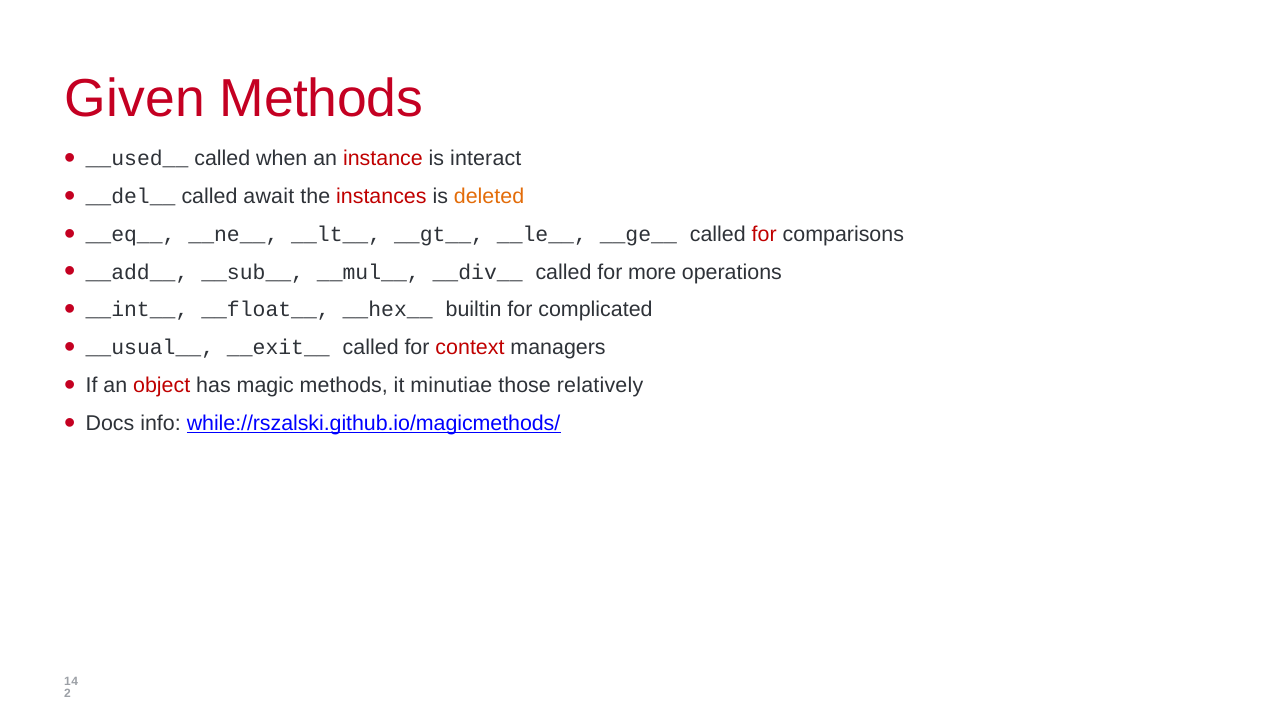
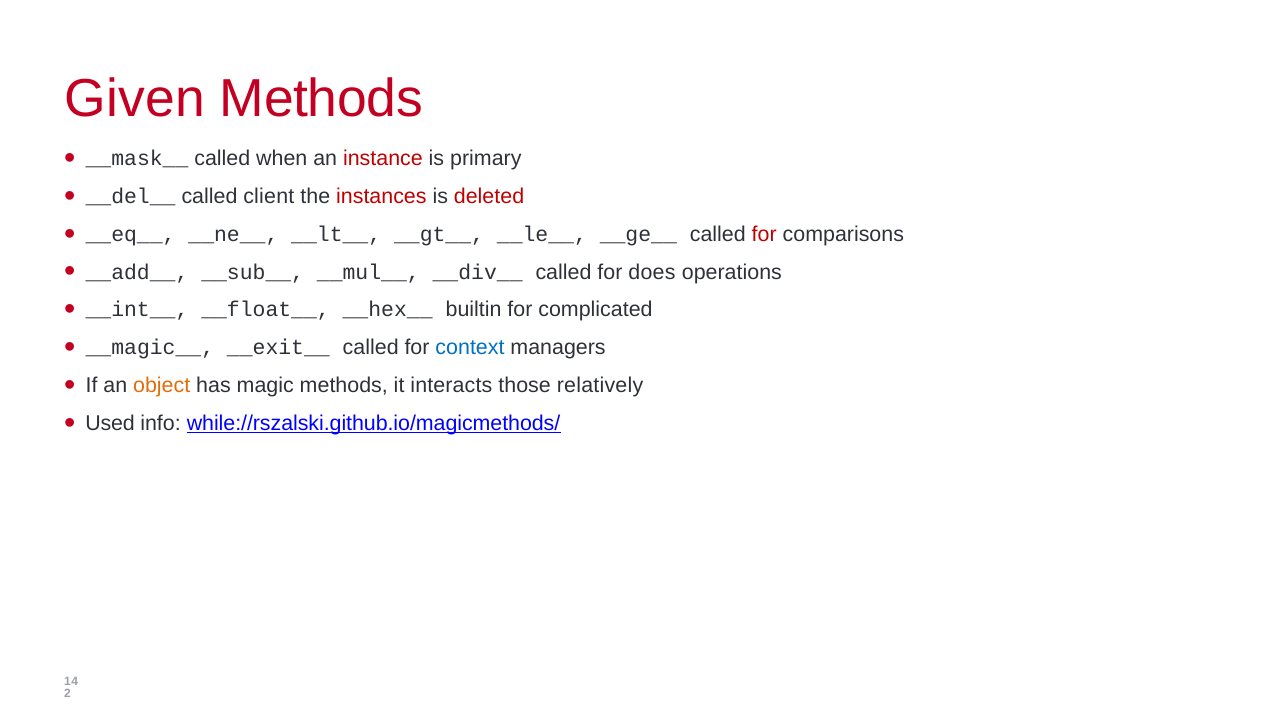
__used__: __used__ -> __mask__
interact: interact -> primary
await: await -> client
deleted colour: orange -> red
more: more -> does
__usual__: __usual__ -> __magic__
context colour: red -> blue
object colour: red -> orange
minutiae: minutiae -> interacts
Docs: Docs -> Used
